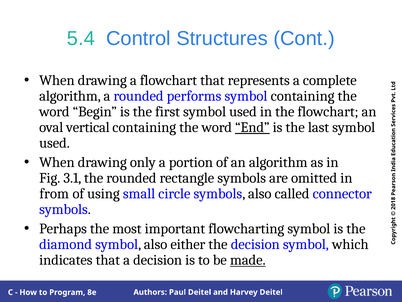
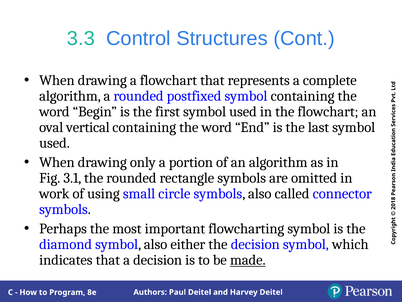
5.4: 5.4 -> 3.3
performs: performs -> postfixed
End underline: present -> none
from: from -> work
